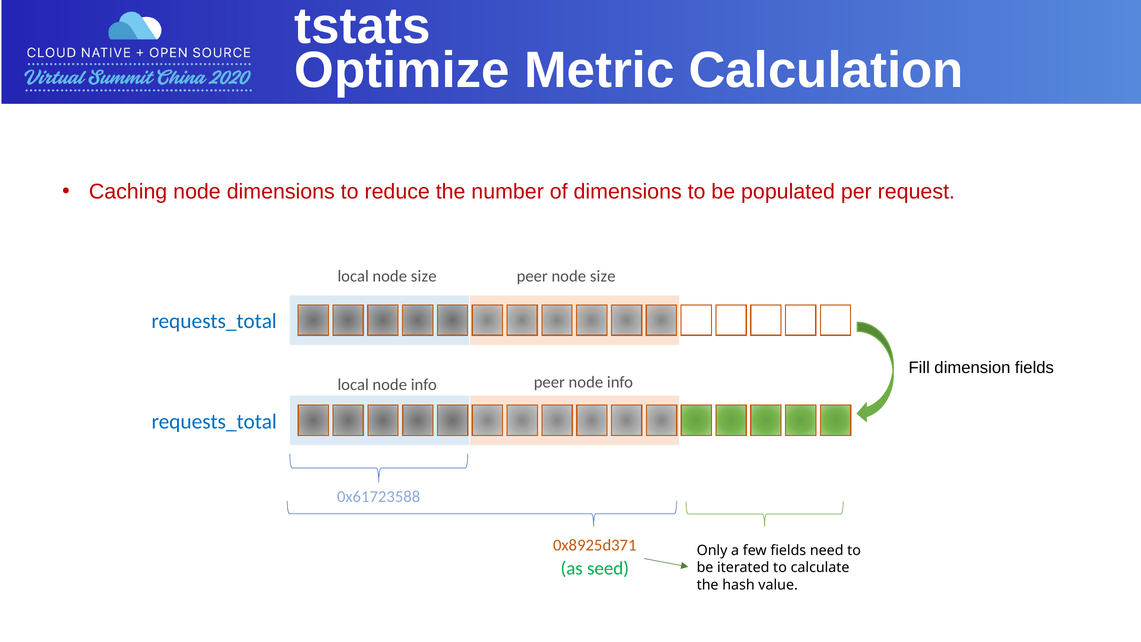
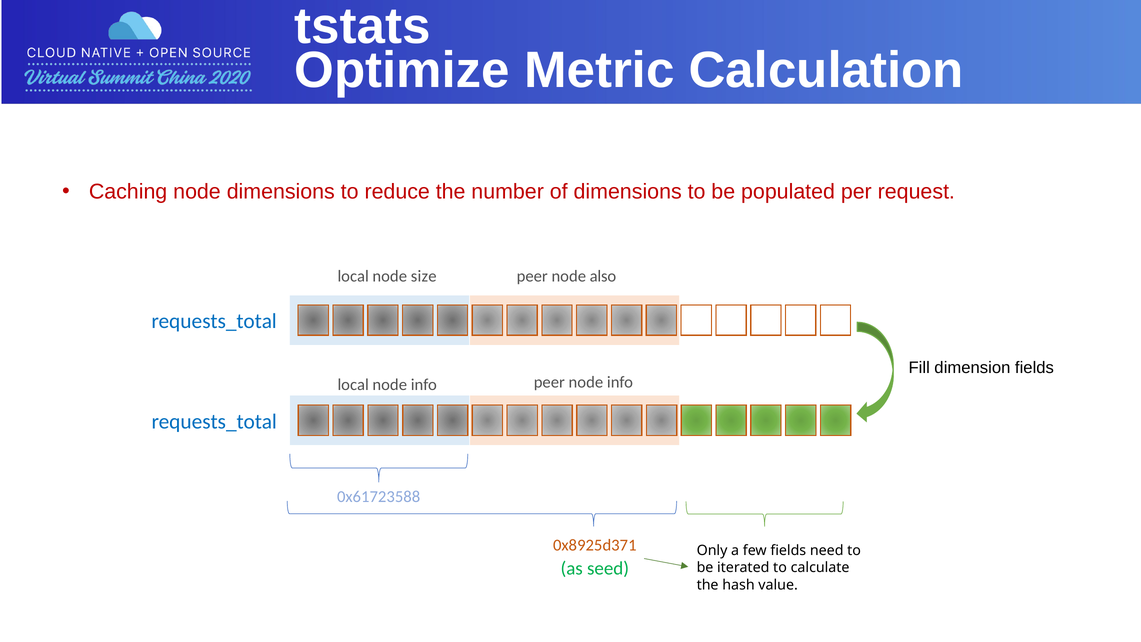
peer node size: size -> also
